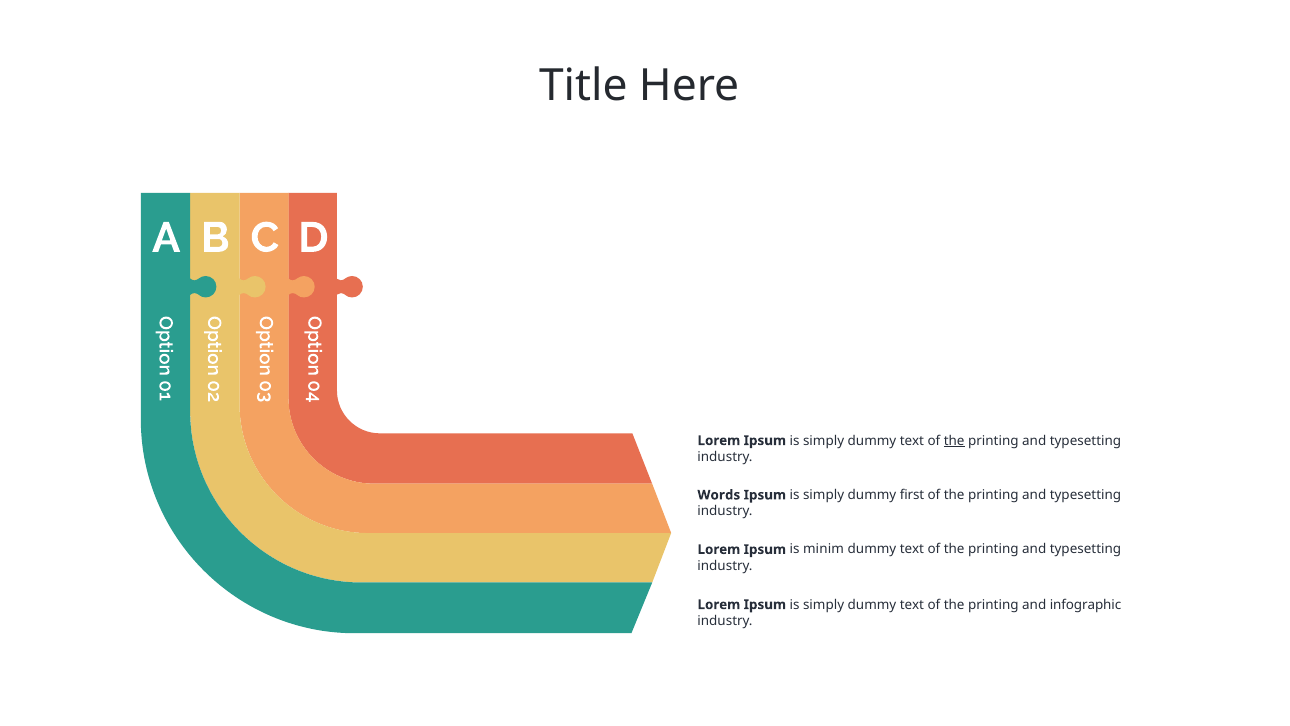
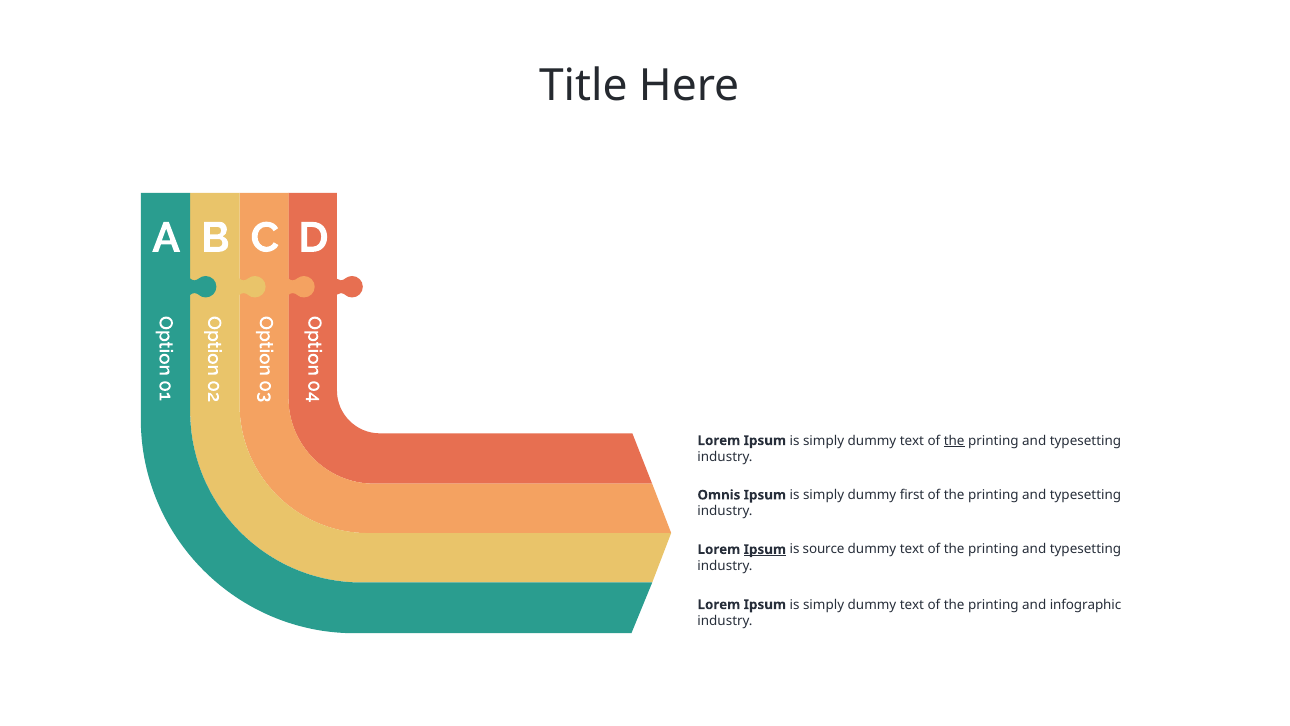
Words: Words -> Omnis
Ipsum at (765, 549) underline: none -> present
minim: minim -> source
